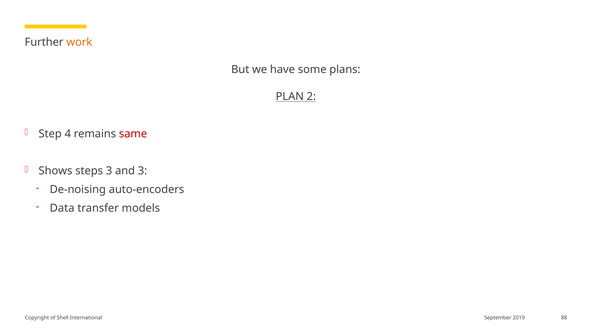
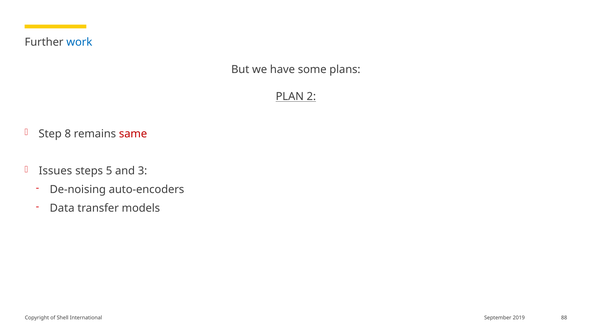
work colour: orange -> blue
4: 4 -> 8
Shows: Shows -> Issues
steps 3: 3 -> 5
